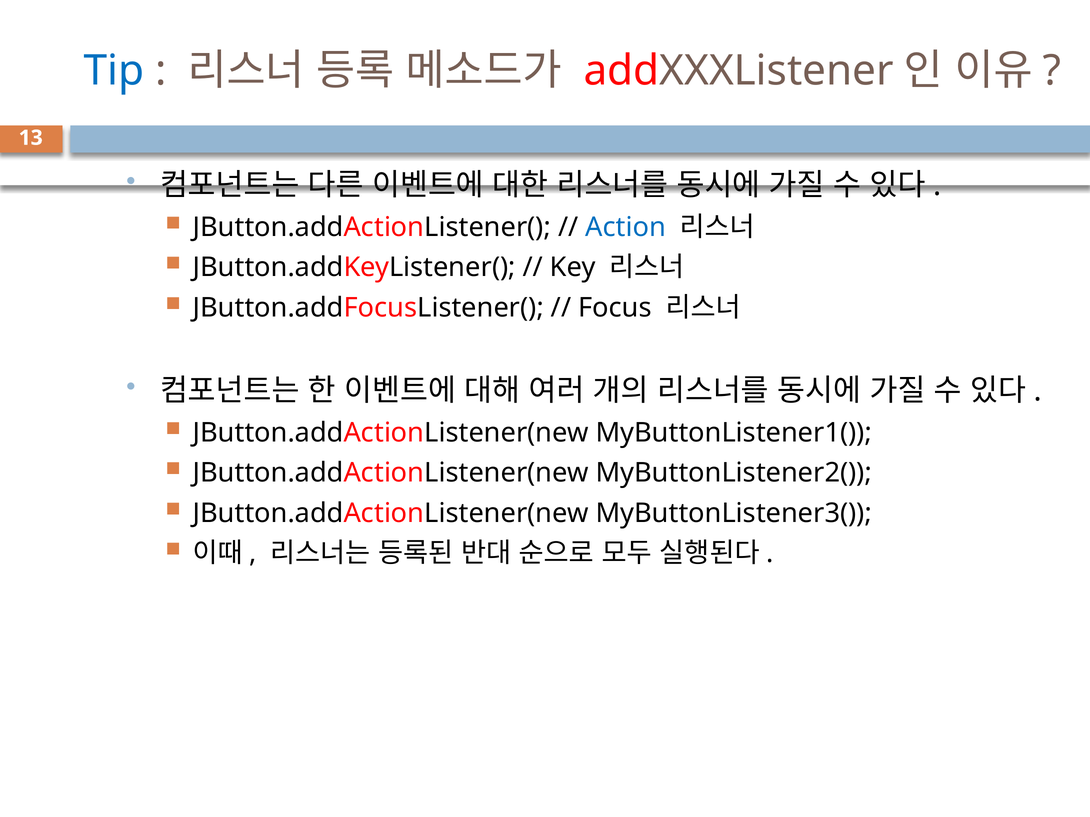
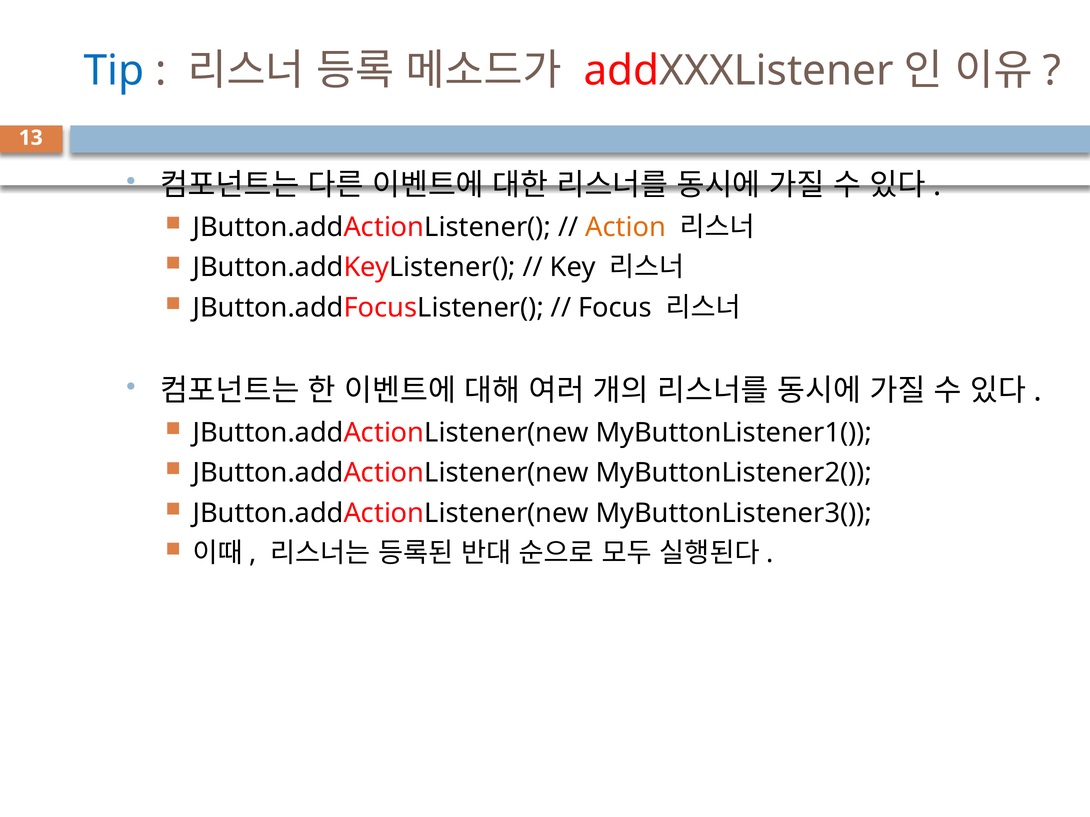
Action colour: blue -> orange
